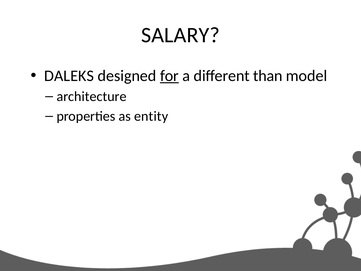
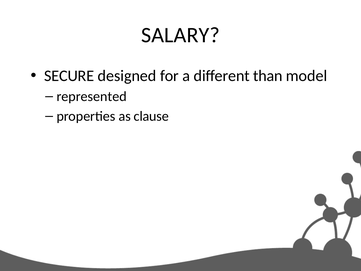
DALEKS: DALEKS -> SECURE
for underline: present -> none
architecture: architecture -> represented
entity: entity -> clause
